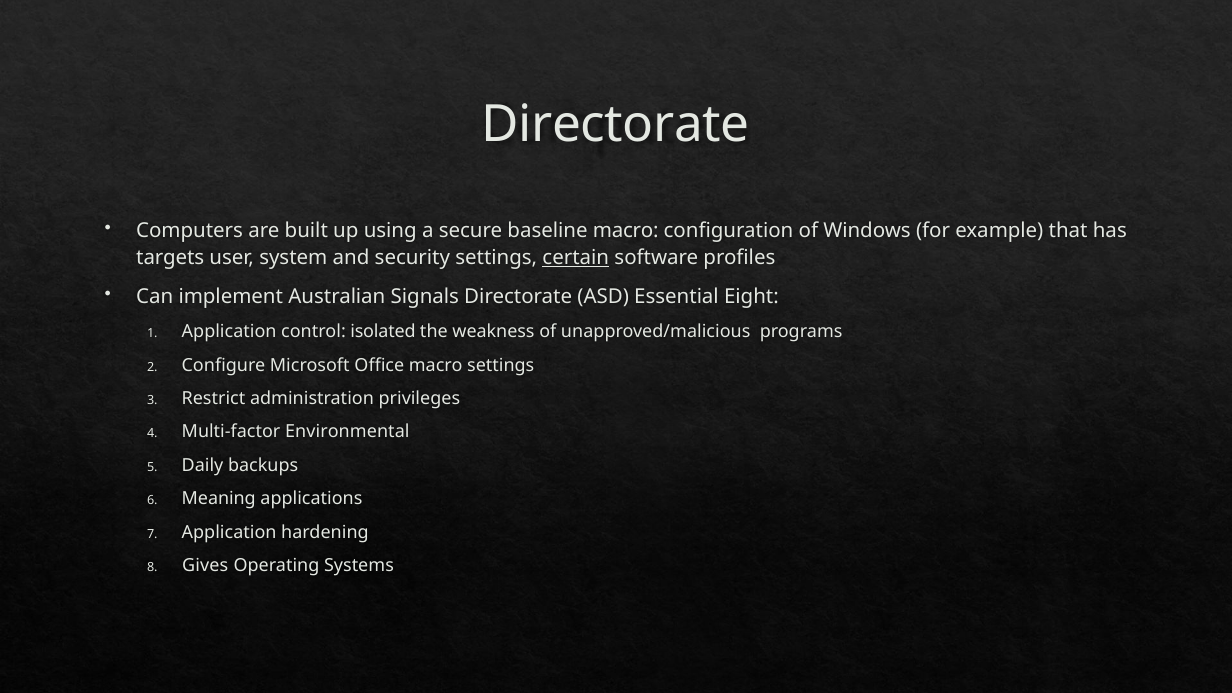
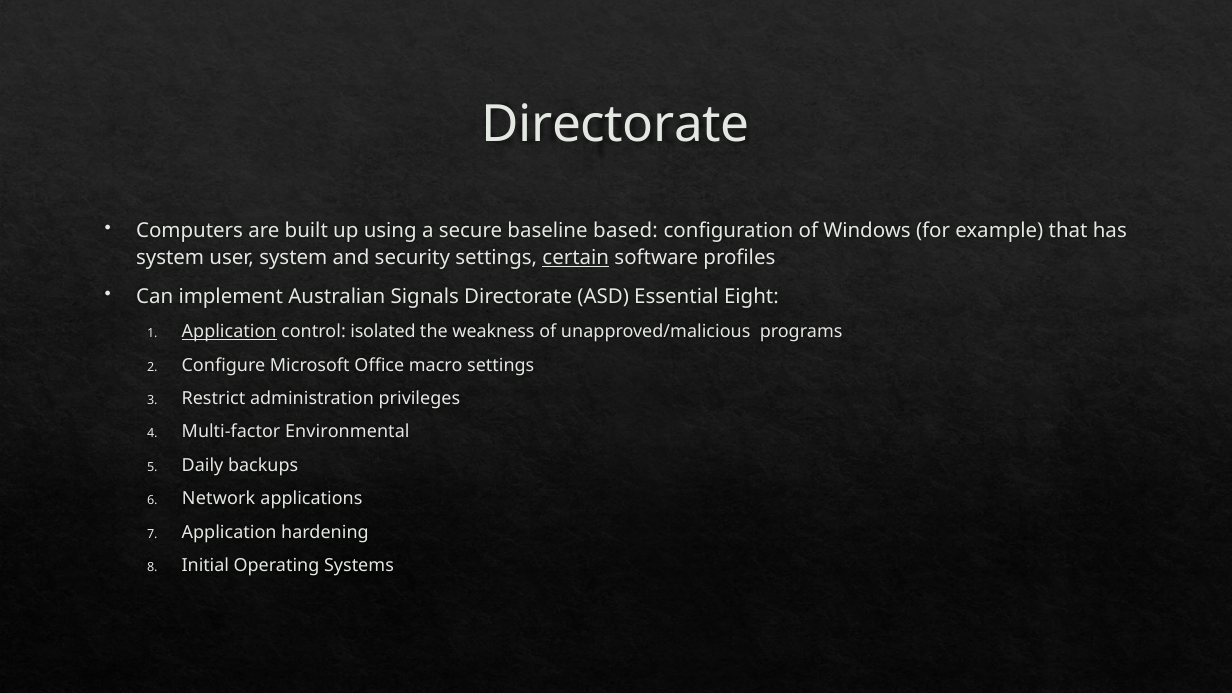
baseline macro: macro -> based
targets at (170, 258): targets -> system
Application at (229, 332) underline: none -> present
Meaning: Meaning -> Network
Gives: Gives -> Initial
